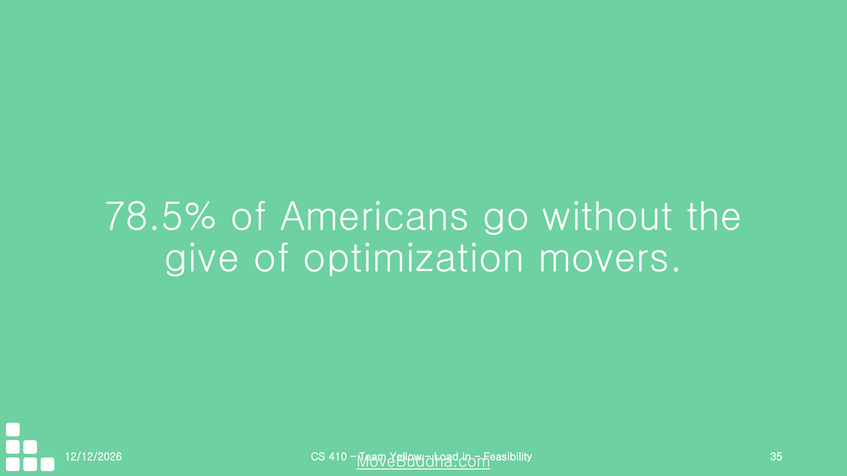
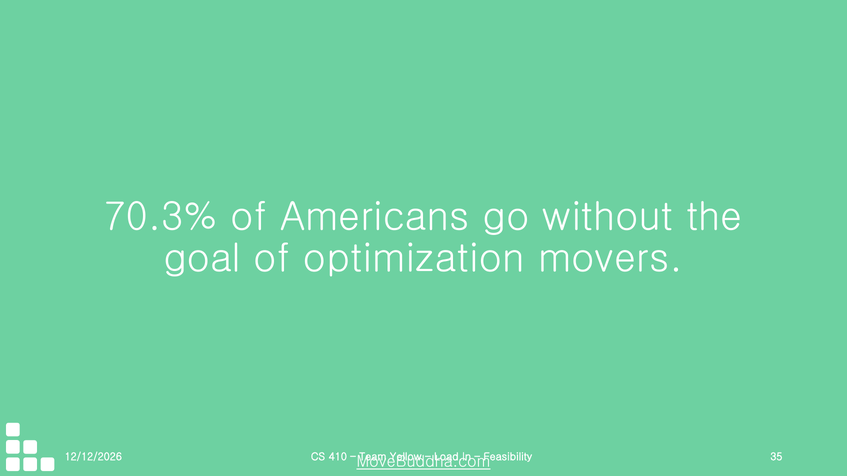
78.5%: 78.5% -> 70.3%
give: give -> goal
